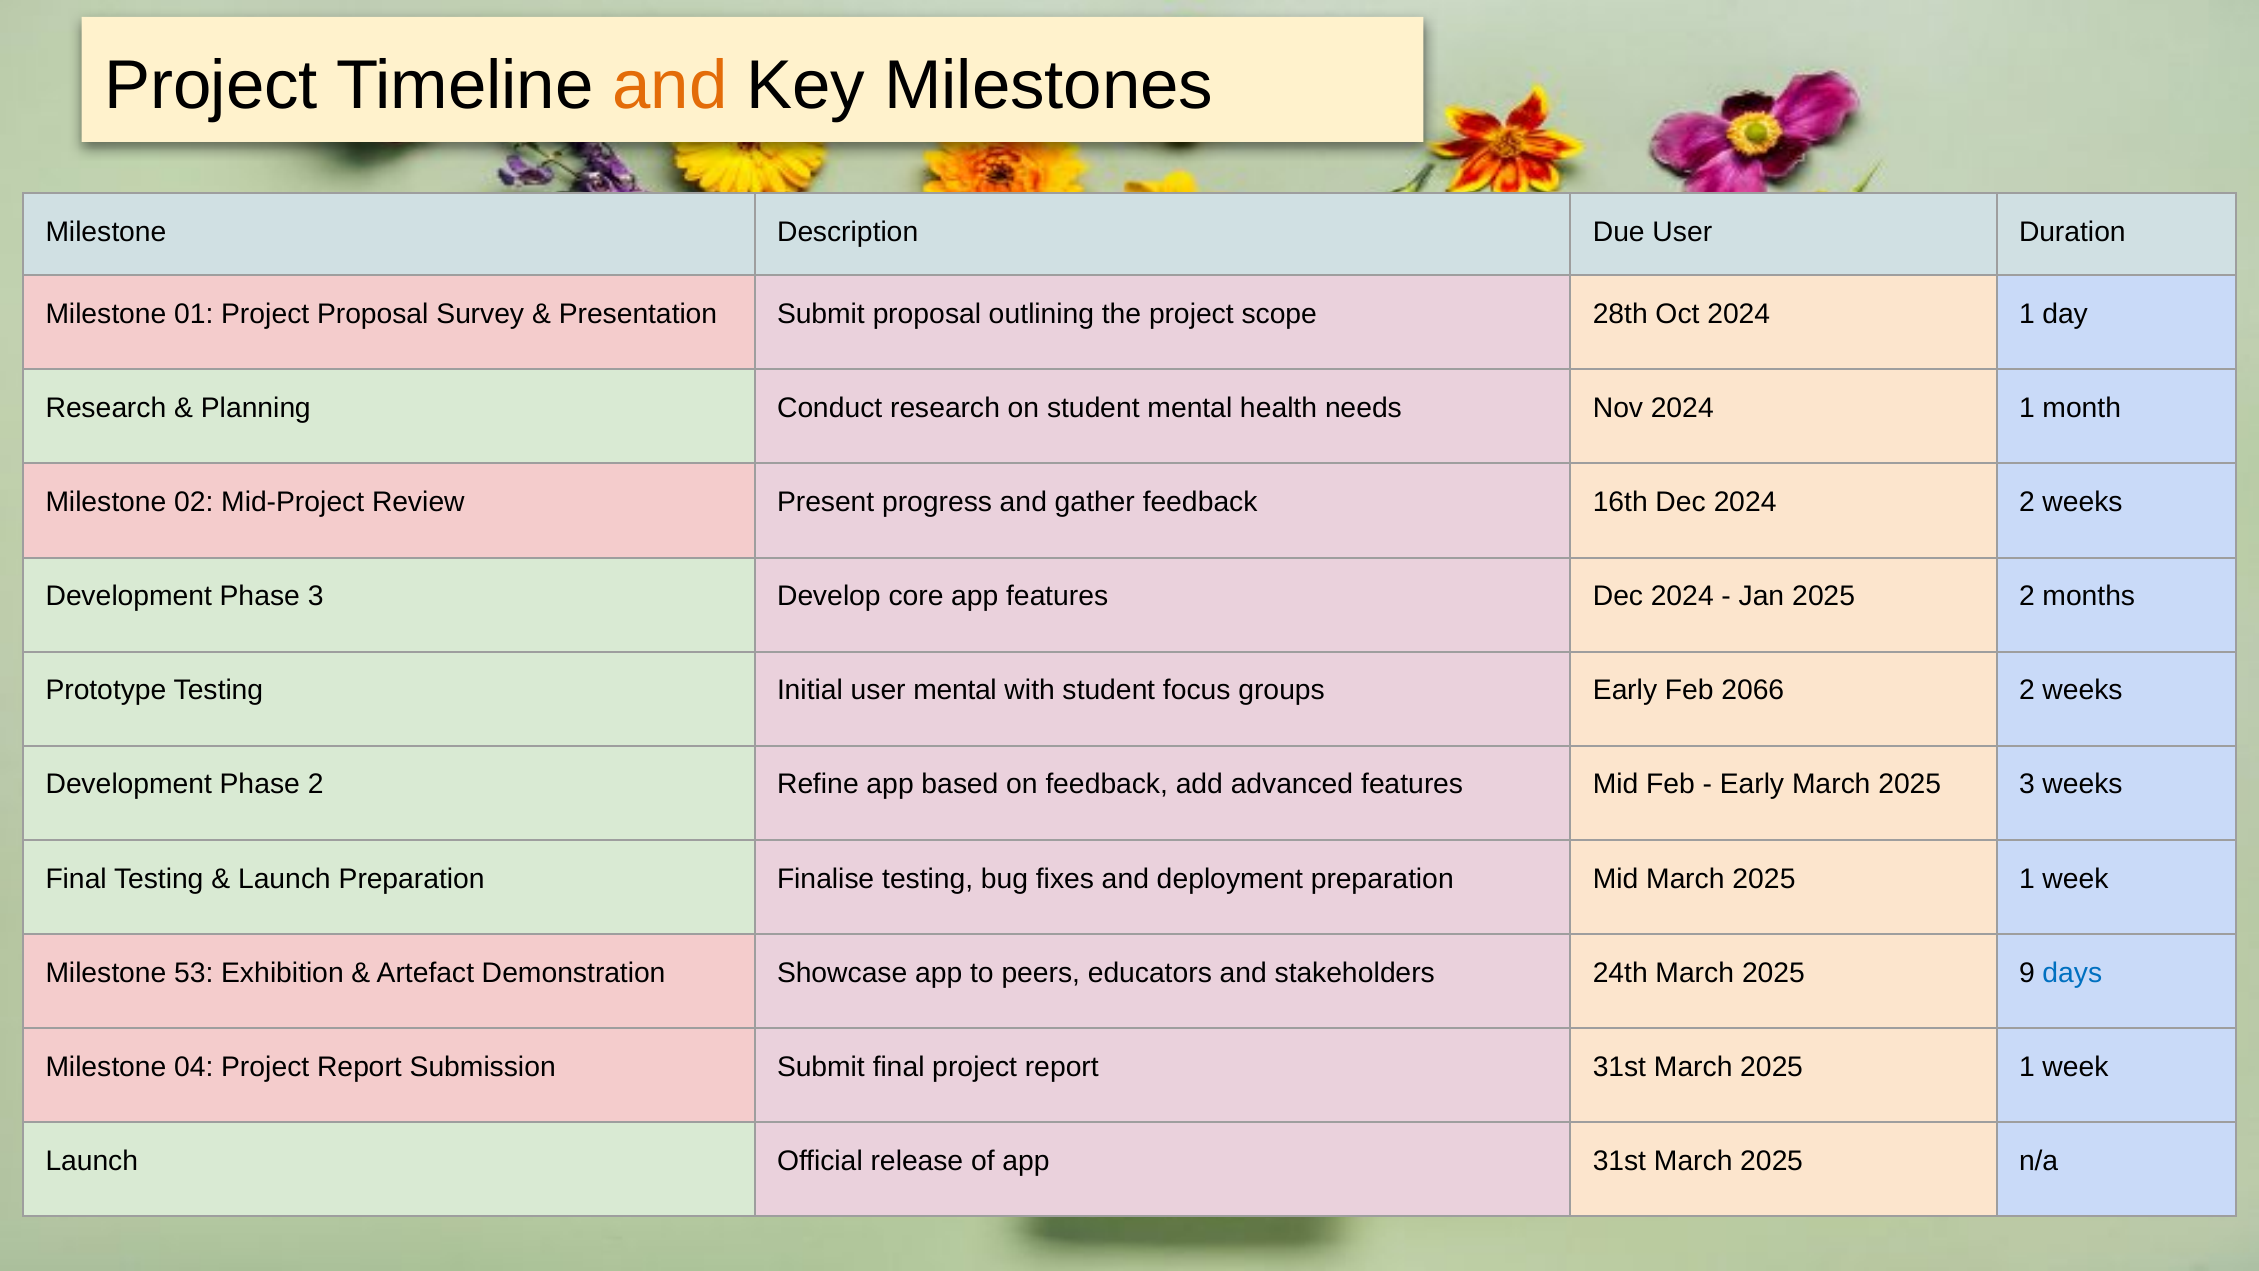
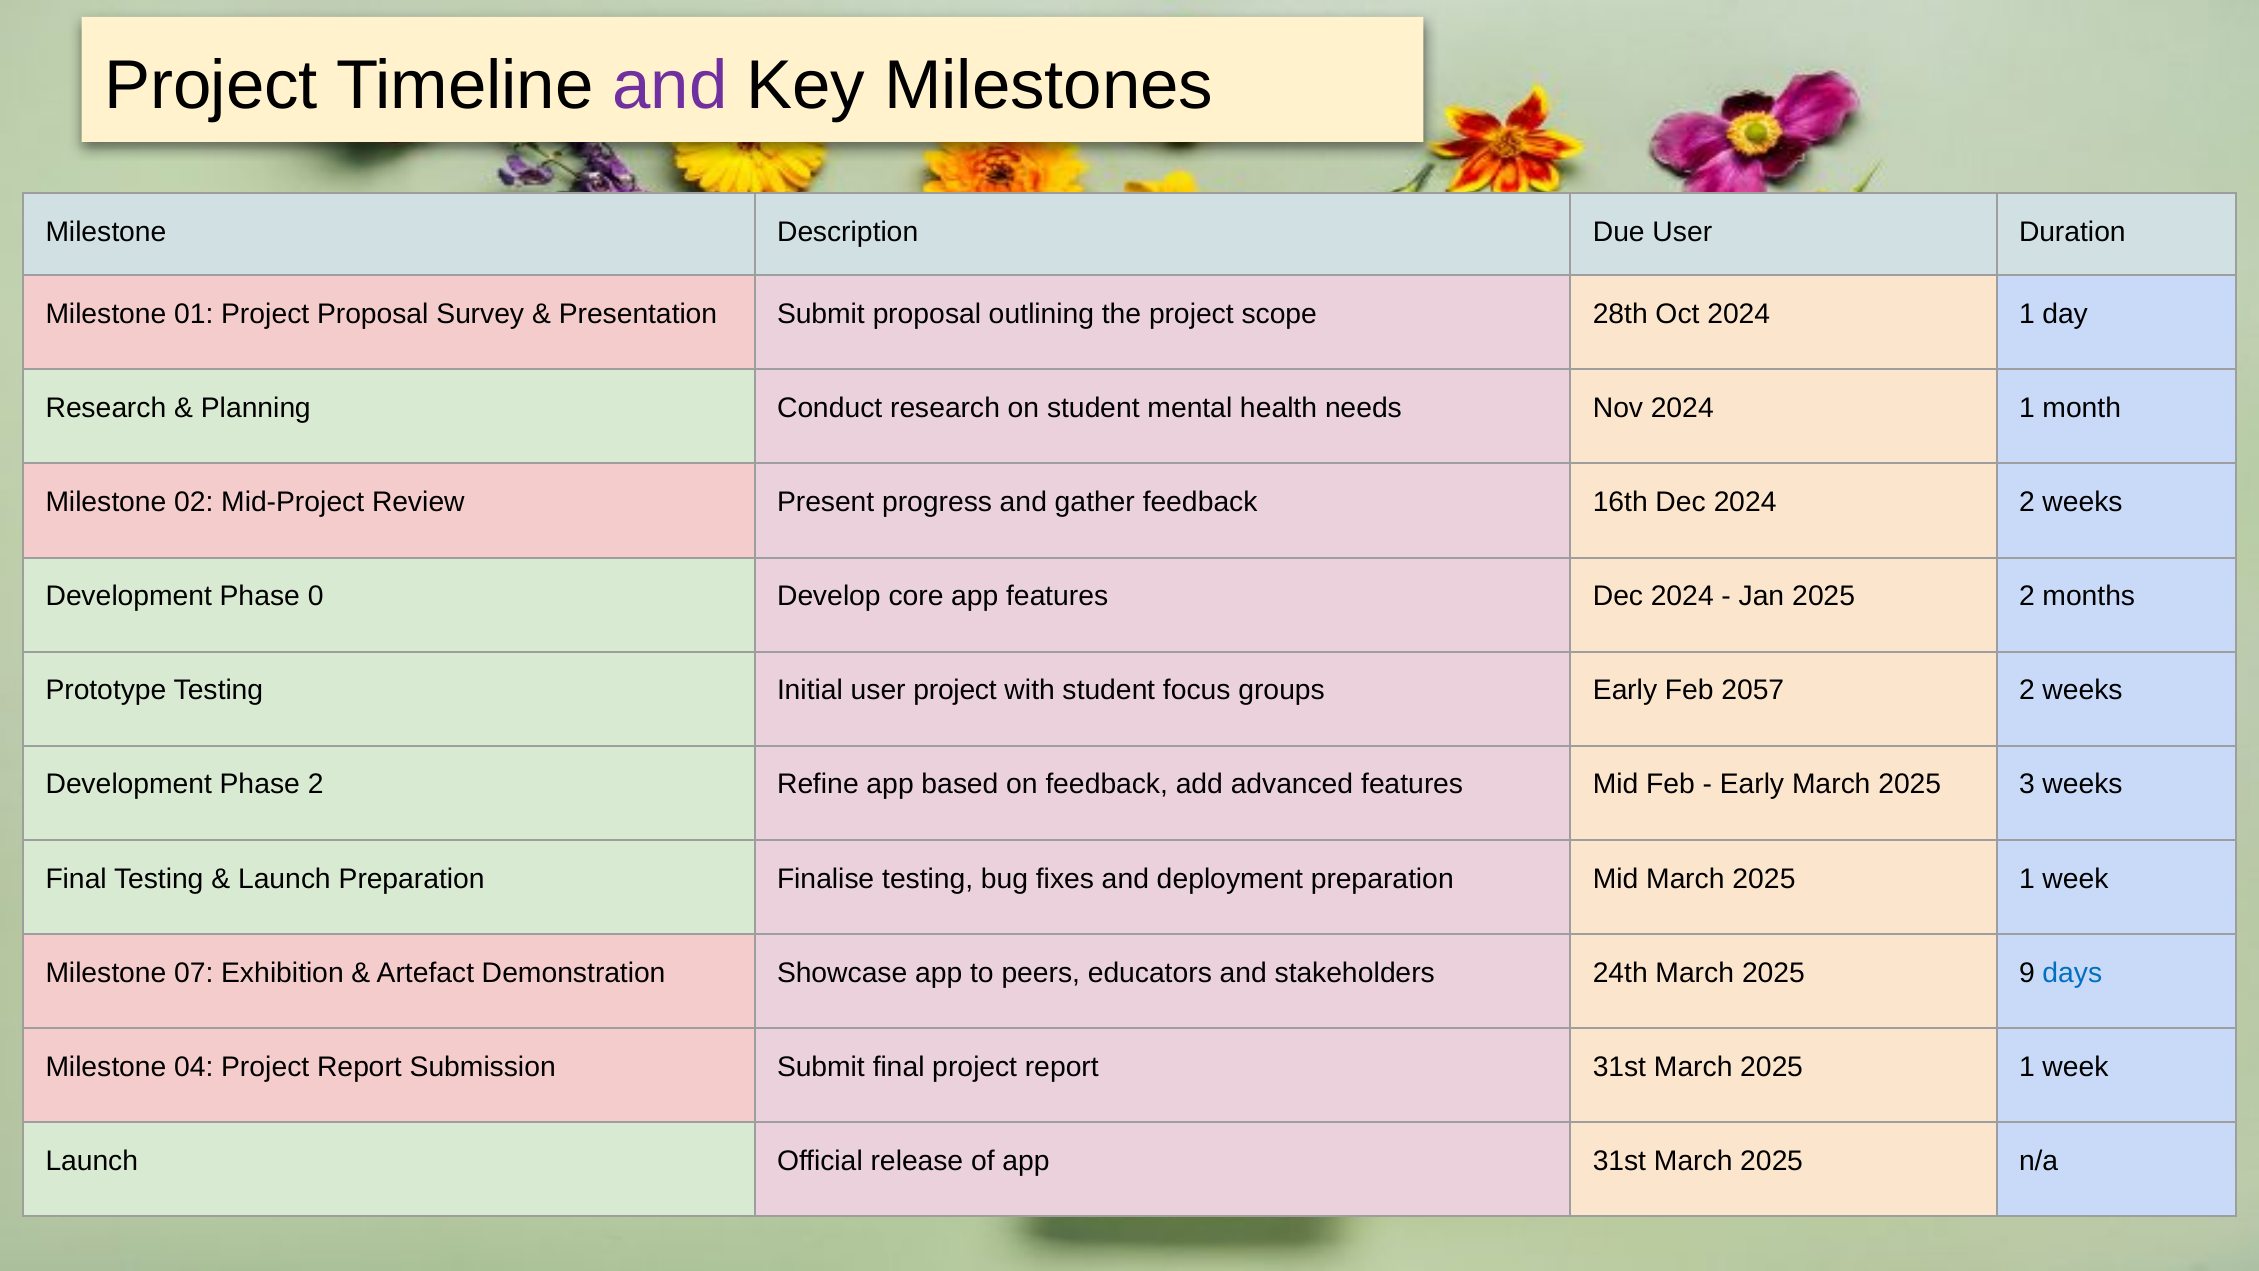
and at (670, 86) colour: orange -> purple
Phase 3: 3 -> 0
user mental: mental -> project
2066: 2066 -> 2057
53: 53 -> 07
